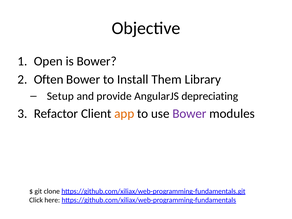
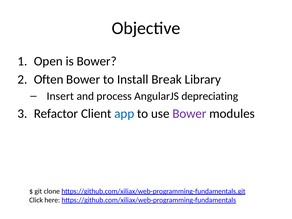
Them: Them -> Break
Setup: Setup -> Insert
provide: provide -> process
app colour: orange -> blue
